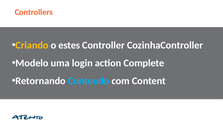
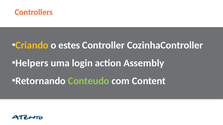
Modelo: Modelo -> Helpers
Complete: Complete -> Assembly
Conteudo colour: light blue -> light green
